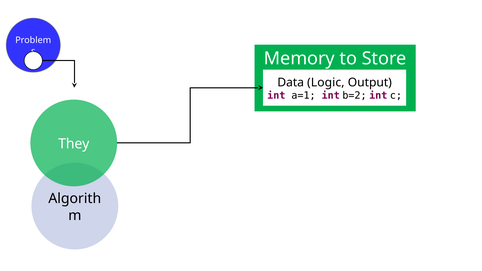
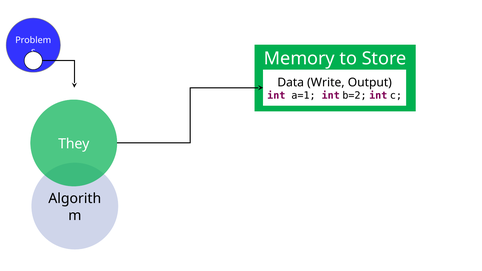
Logic: Logic -> Write
